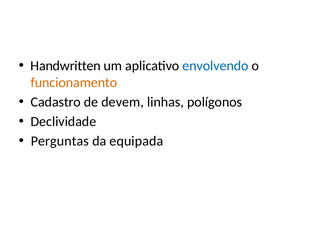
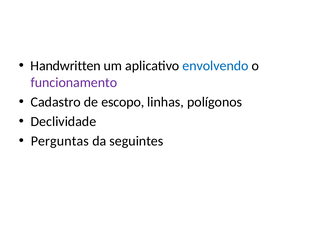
funcionamento colour: orange -> purple
devem: devem -> escopo
equipada: equipada -> seguintes
